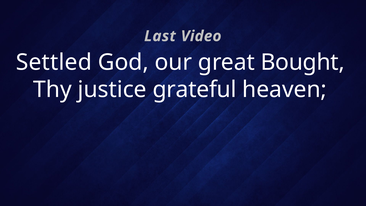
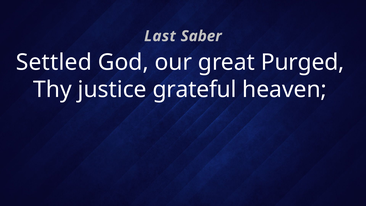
Video: Video -> Saber
Bought: Bought -> Purged
